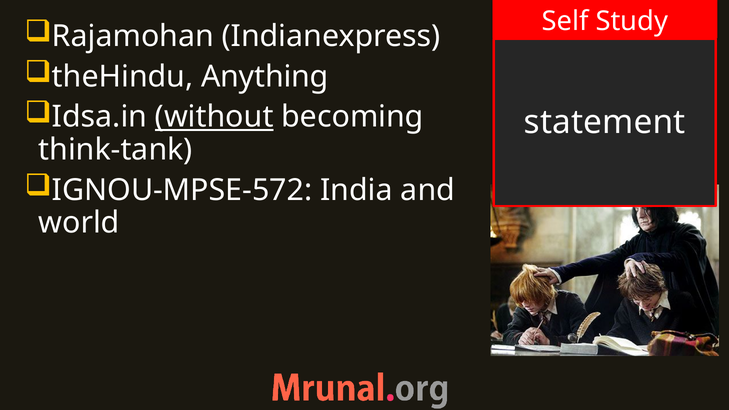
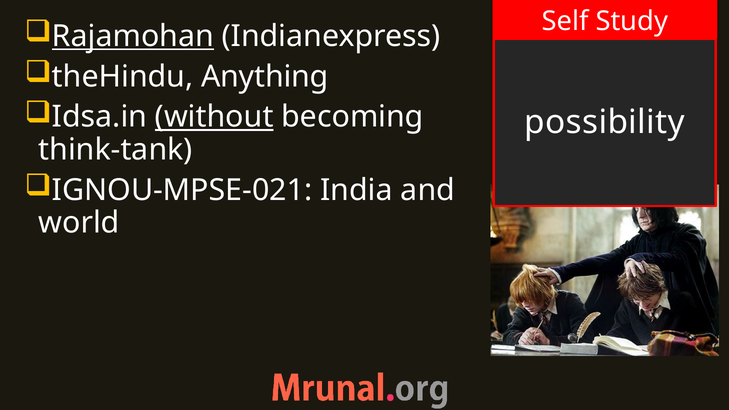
Rajamohan underline: none -> present
statement: statement -> possibility
IGNOU-MPSE-572: IGNOU-MPSE-572 -> IGNOU-MPSE-021
